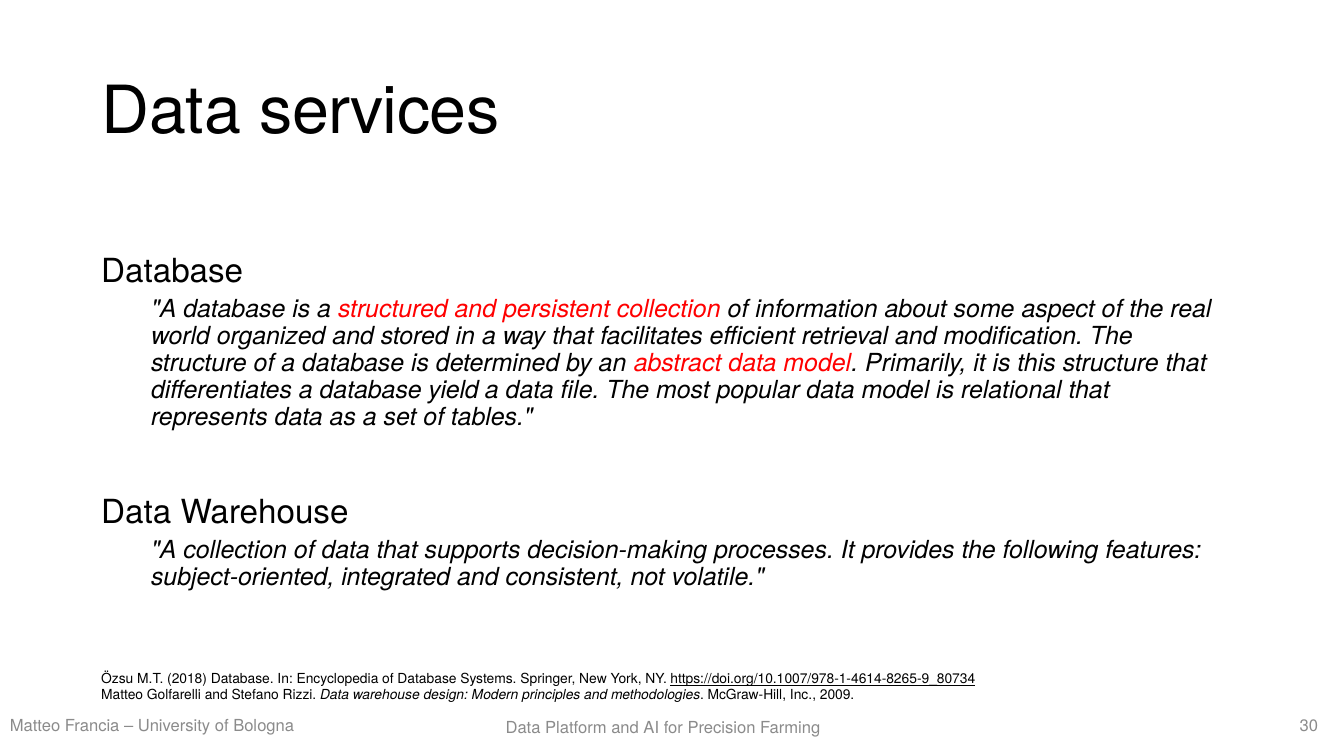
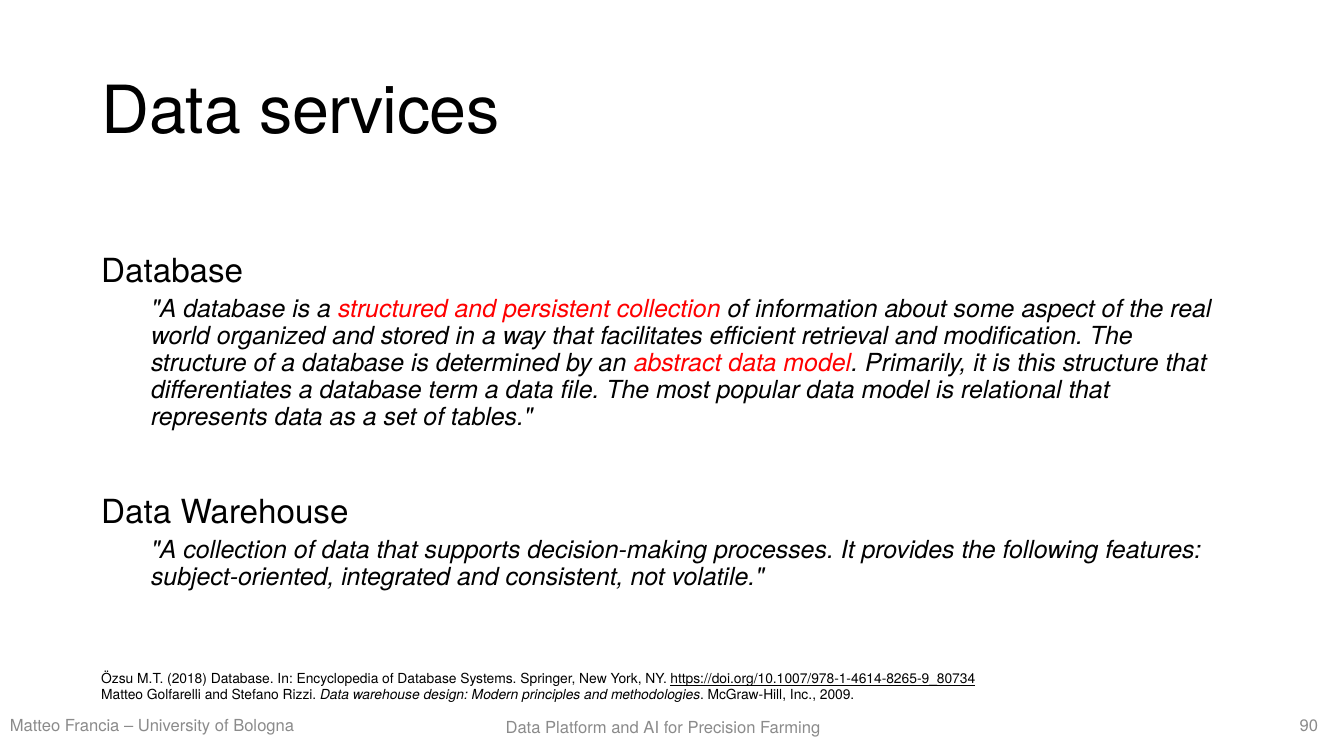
yield: yield -> term
30: 30 -> 90
